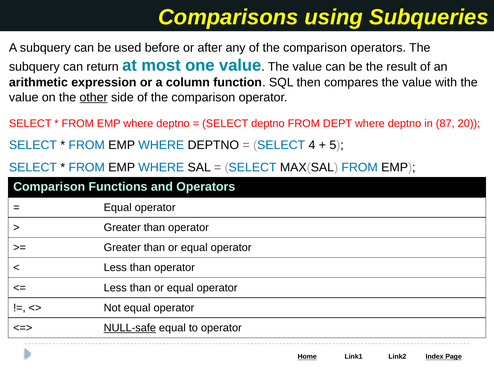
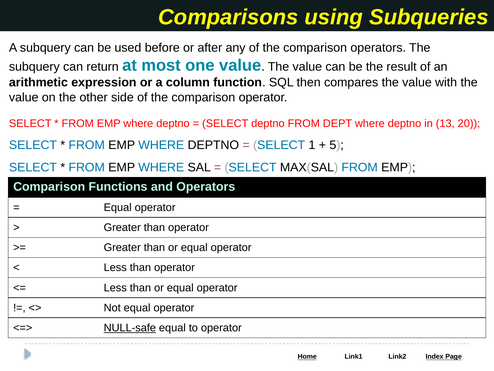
other underline: present -> none
87: 87 -> 13
4: 4 -> 1
